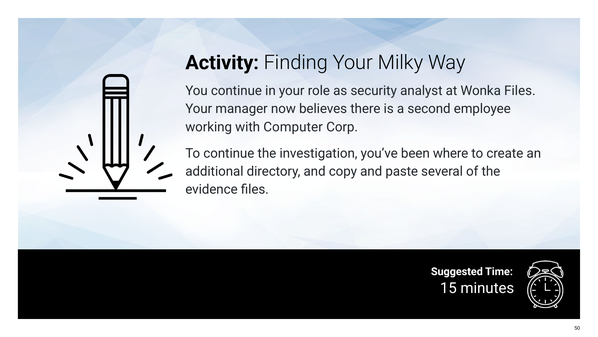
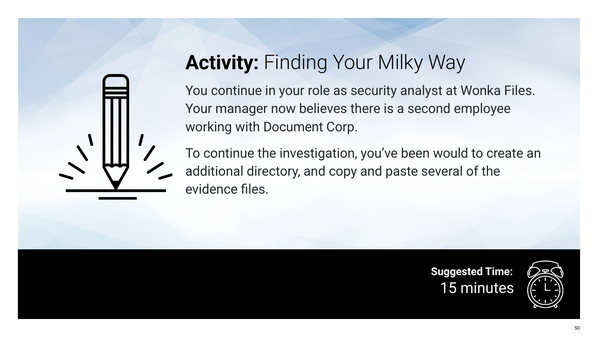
Computer: Computer -> Document
where: where -> would
